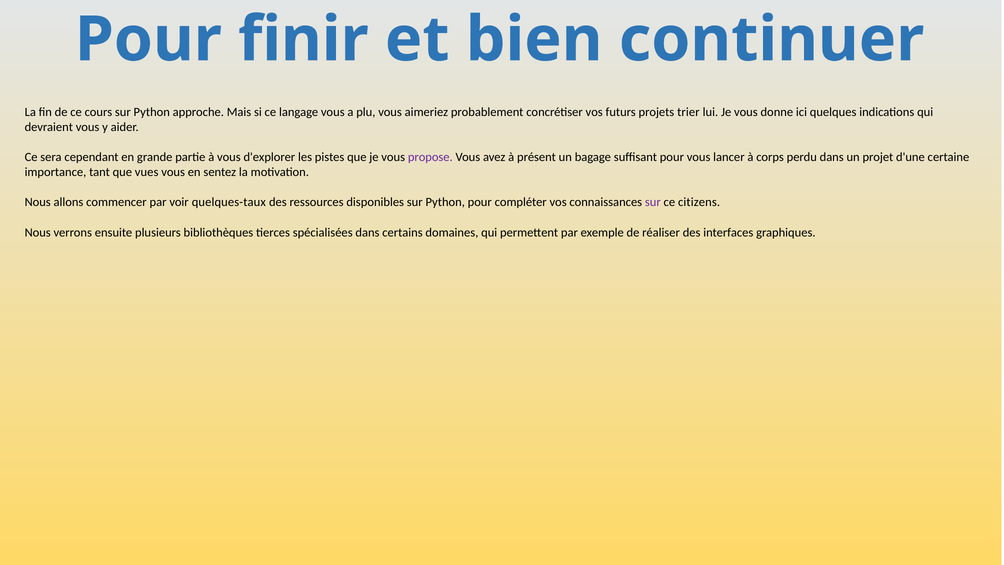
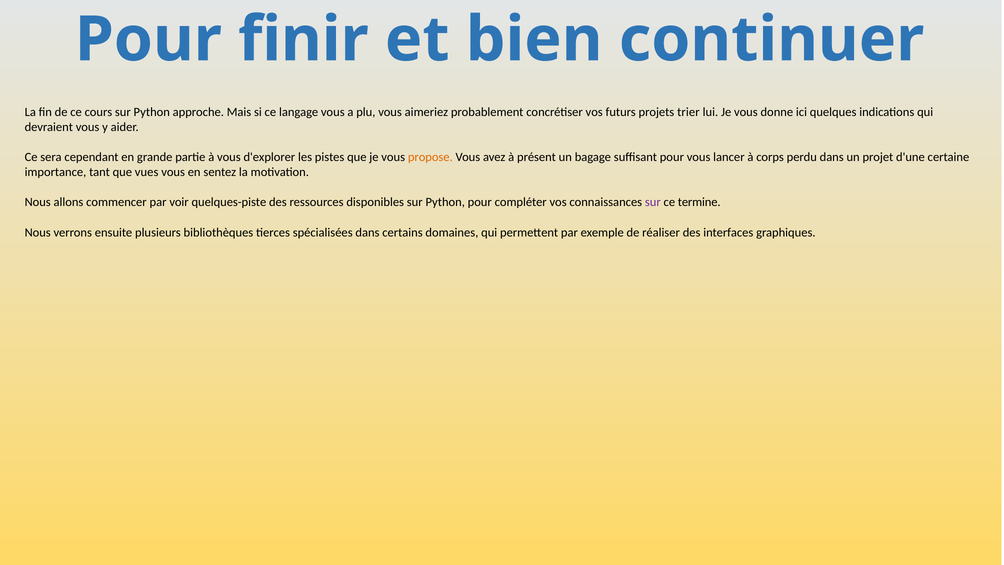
propose colour: purple -> orange
quelques-taux: quelques-taux -> quelques-piste
citizens: citizens -> termine
